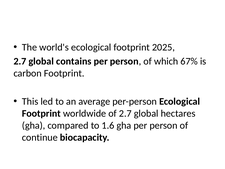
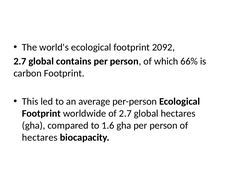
2025: 2025 -> 2092
67%: 67% -> 66%
continue at (40, 137): continue -> hectares
